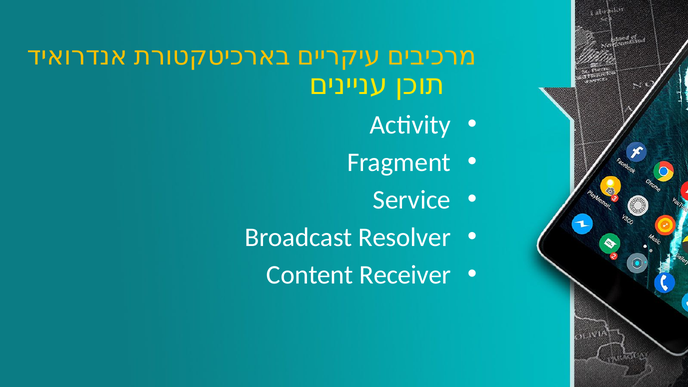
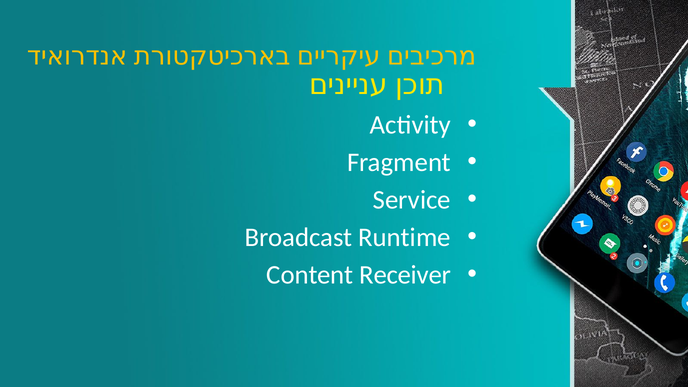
Resolver: Resolver -> Runtime
